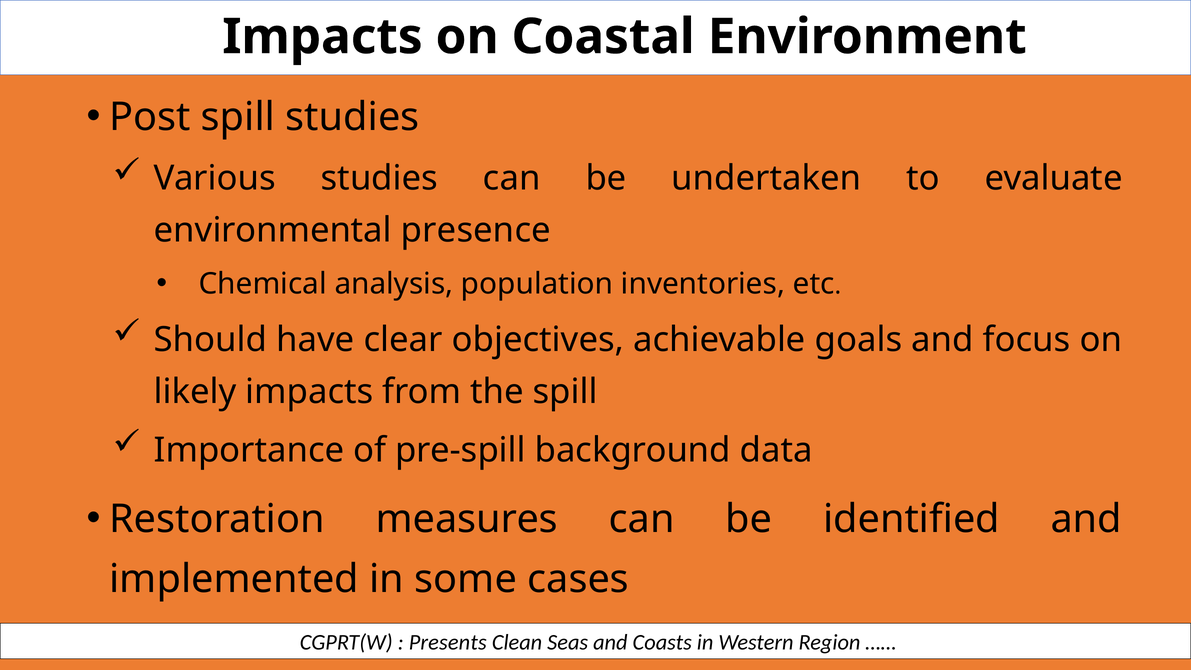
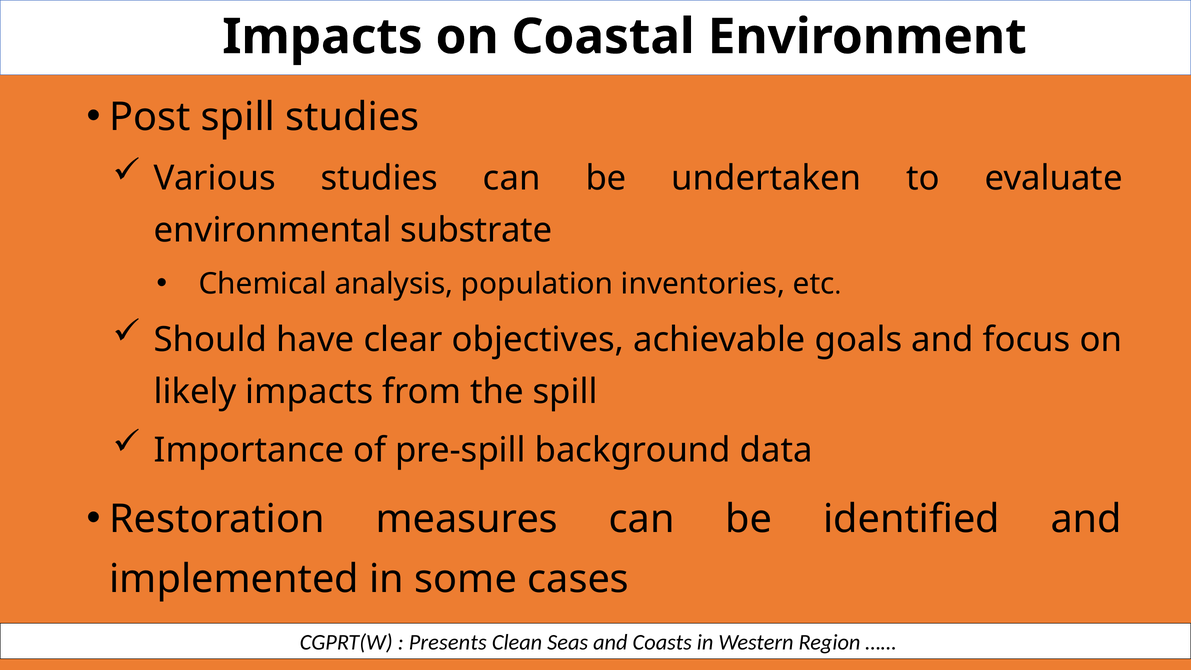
presence: presence -> substrate
